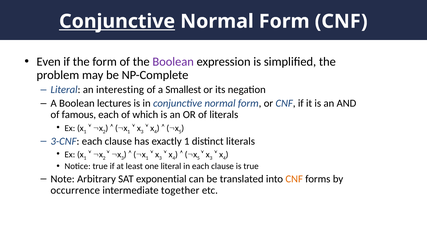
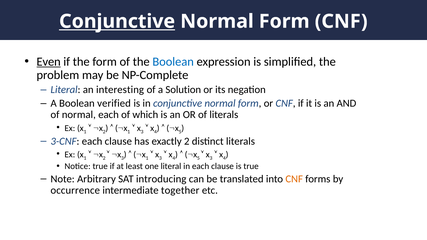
Even underline: none -> present
Boolean at (173, 62) colour: purple -> blue
Smallest: Smallest -> Solution
lectures: lectures -> verified
of famous: famous -> normal
exactly 1: 1 -> 2
exponential: exponential -> introducing
